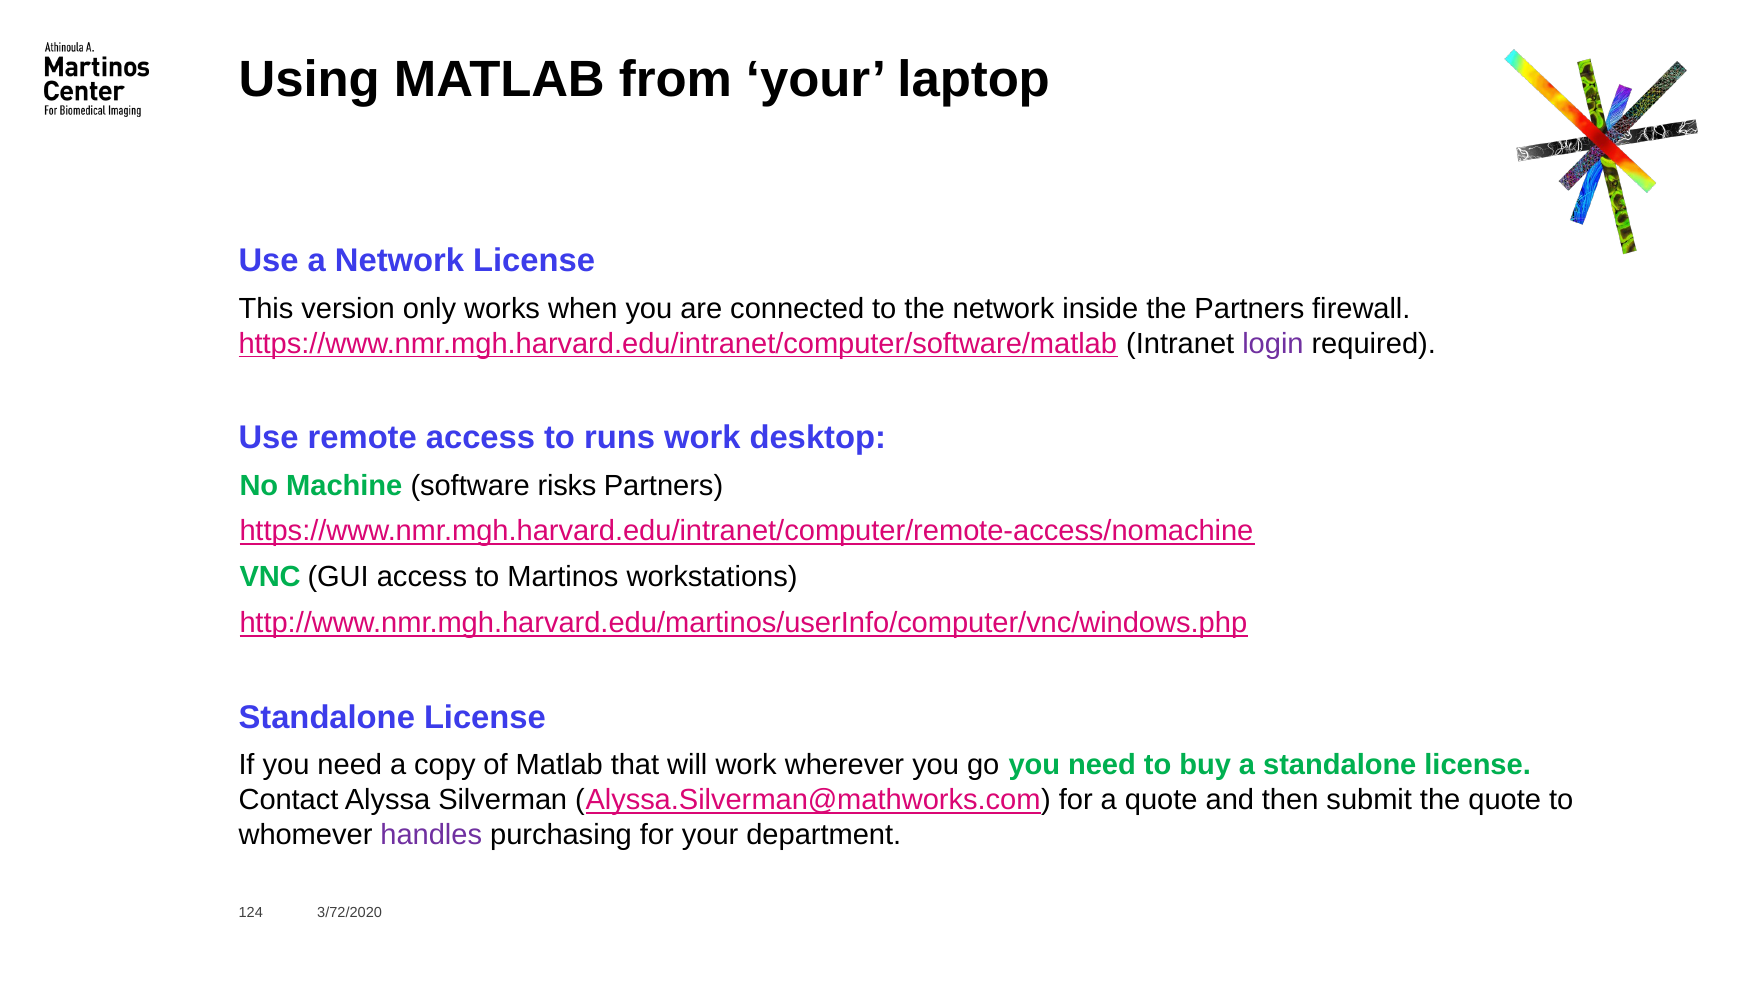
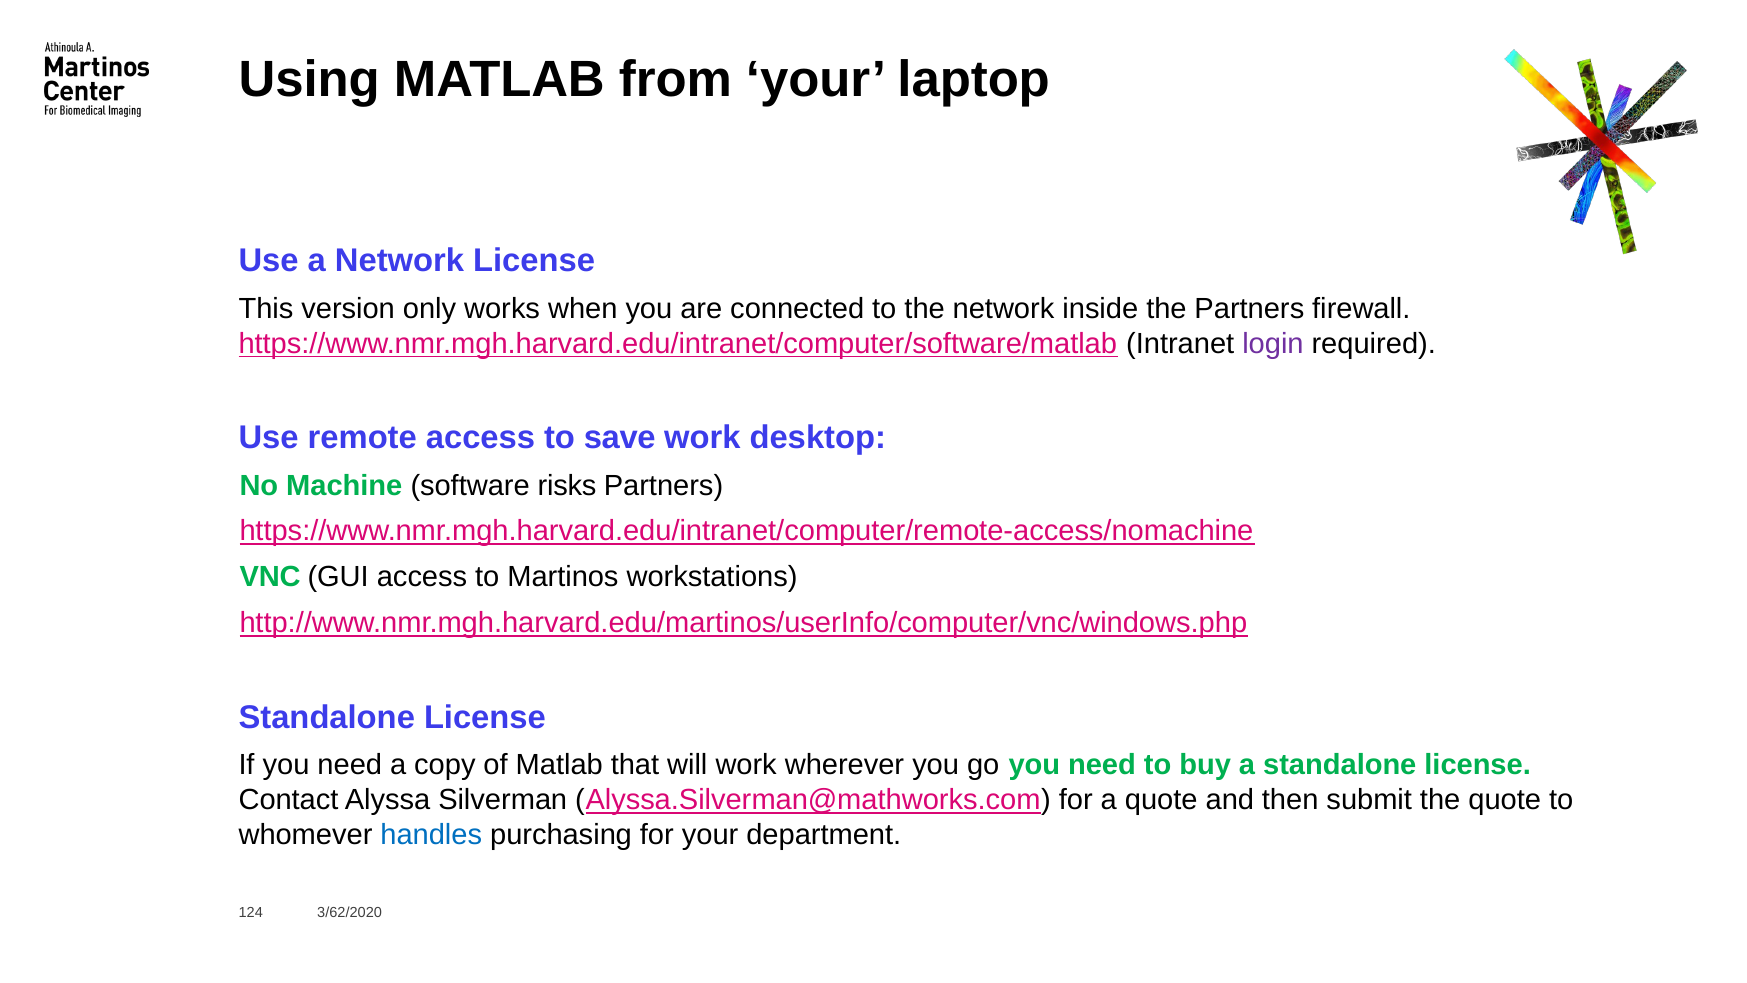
runs: runs -> save
handles colour: purple -> blue
3/72/2020: 3/72/2020 -> 3/62/2020
